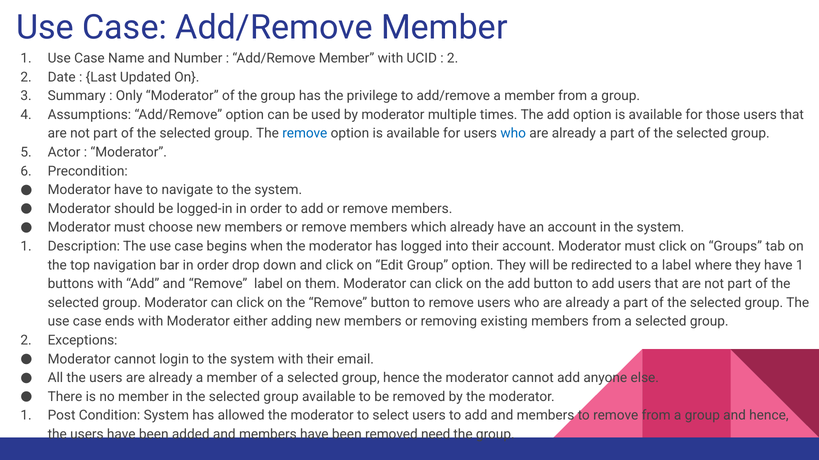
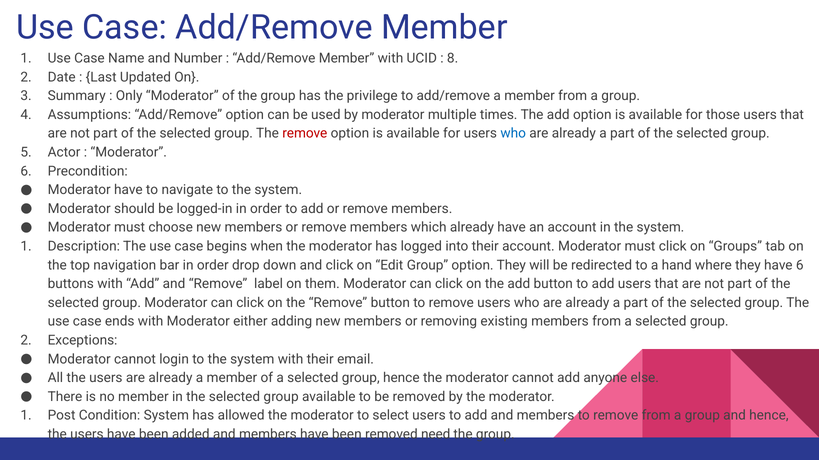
2 at (453, 58): 2 -> 8
remove at (305, 134) colour: blue -> red
a label: label -> hand
have 1: 1 -> 6
